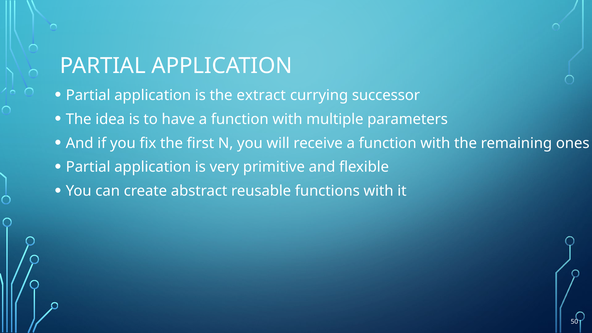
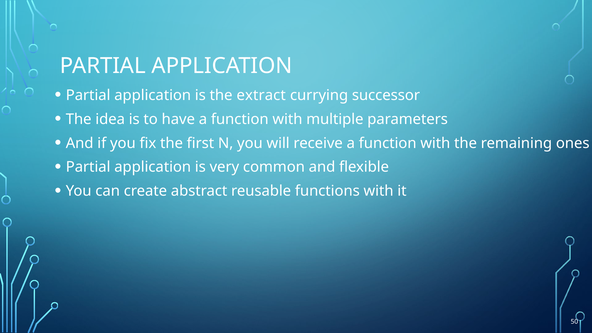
primitive: primitive -> common
